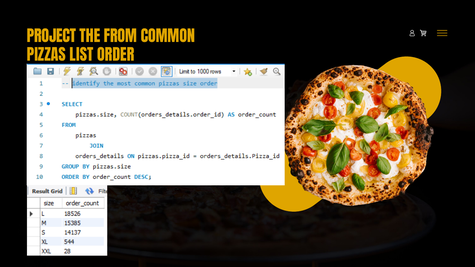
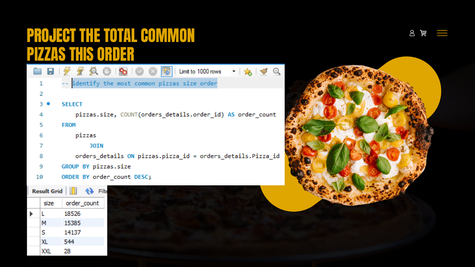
FROM: FROM -> TOTAL
LIST: LIST -> THIS
